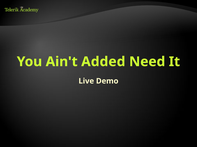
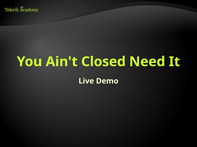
Added: Added -> Closed
